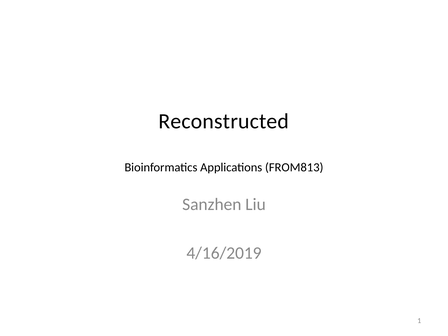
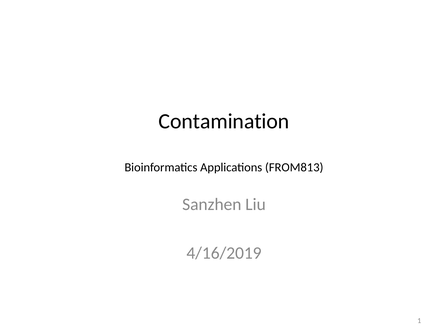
Reconstructed: Reconstructed -> Contamination
